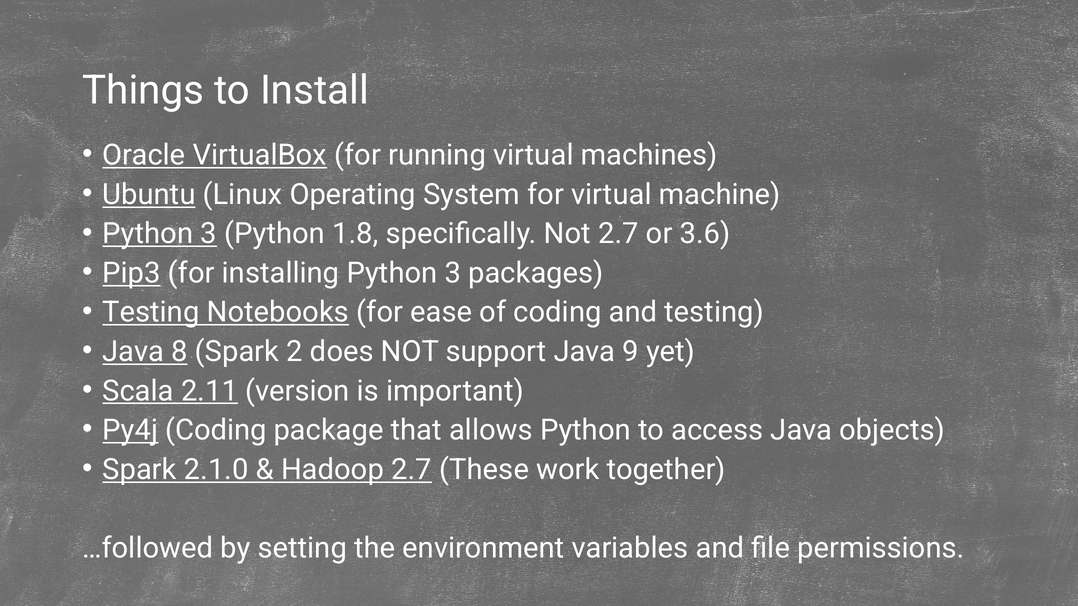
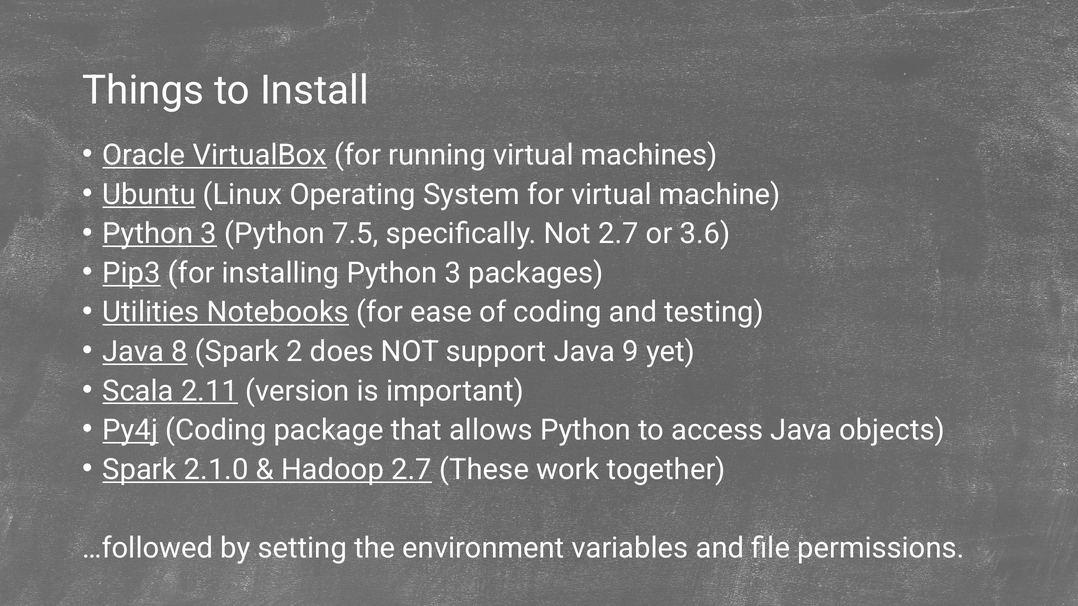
1.8: 1.8 -> 7.5
Testing at (151, 313): Testing -> Utilities
